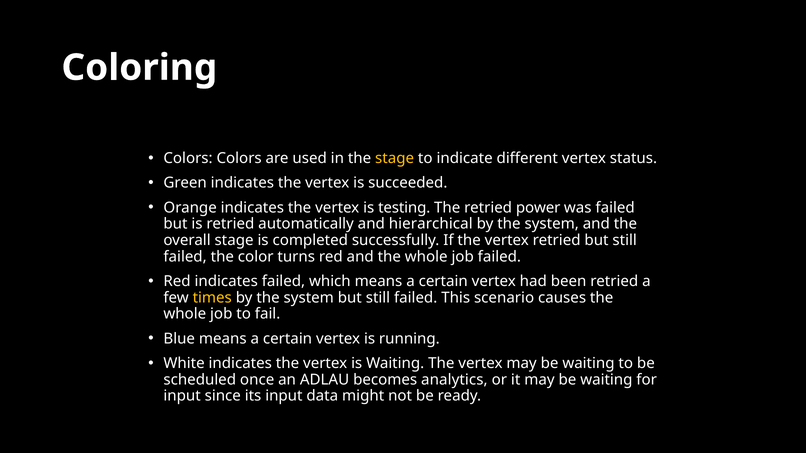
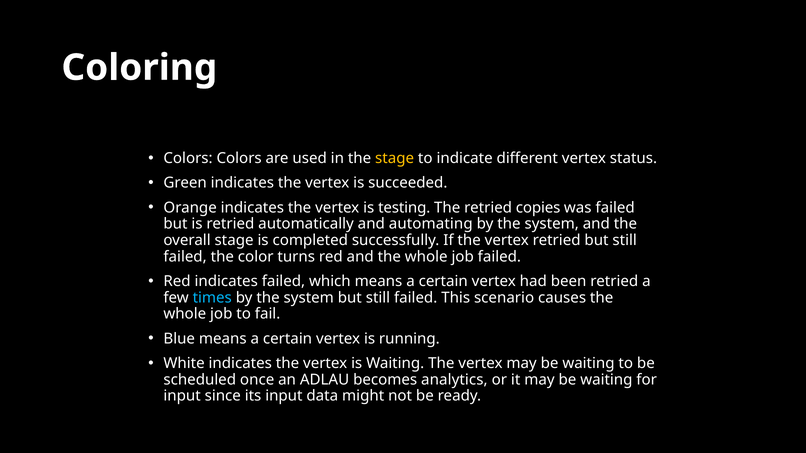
power: power -> copies
hierarchical: hierarchical -> automating
times colour: yellow -> light blue
